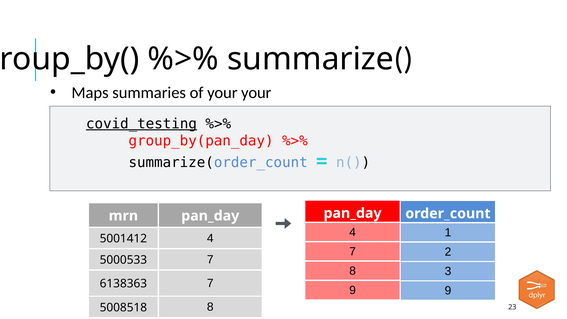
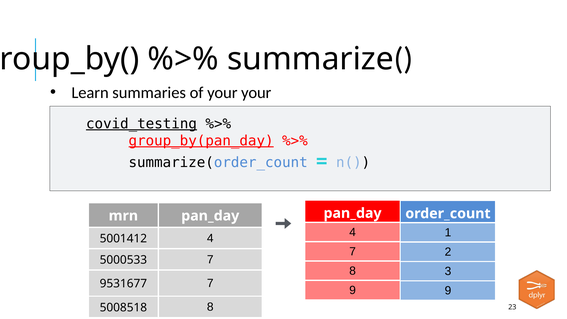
Maps: Maps -> Learn
group_by(pan_day underline: none -> present
6138363: 6138363 -> 9531677
